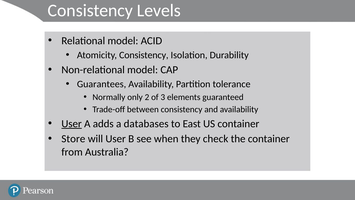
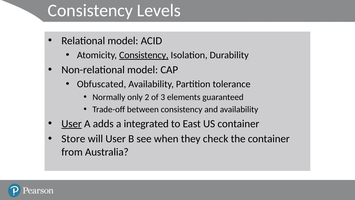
Consistency at (144, 55) underline: none -> present
Guarantees: Guarantees -> Obfuscated
databases: databases -> integrated
